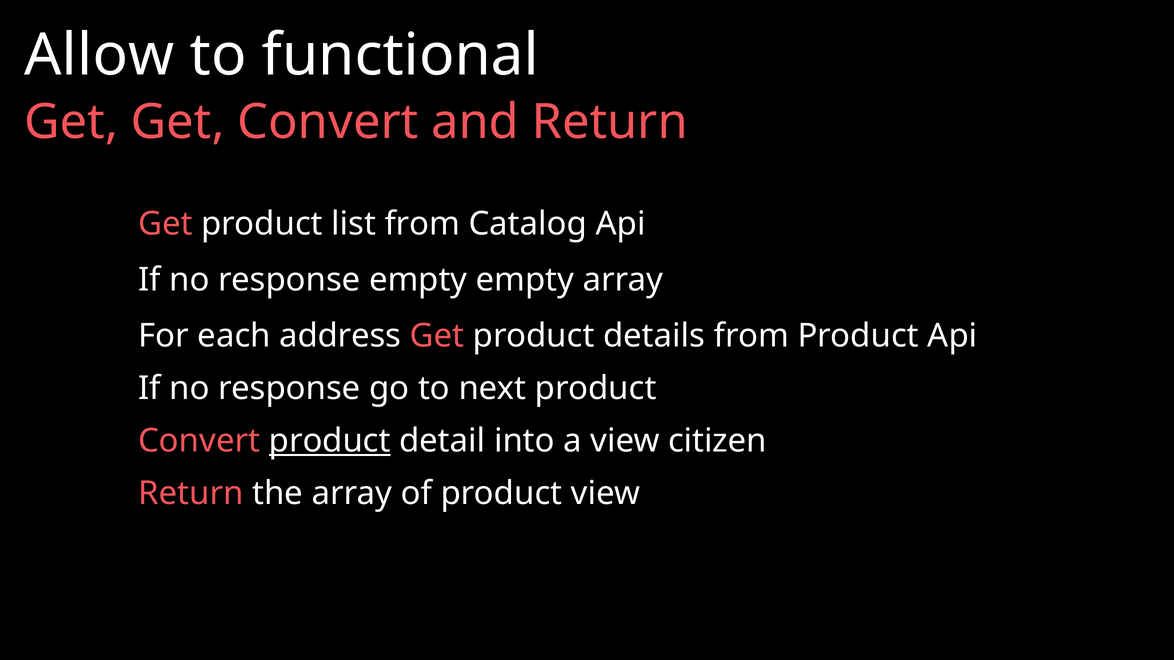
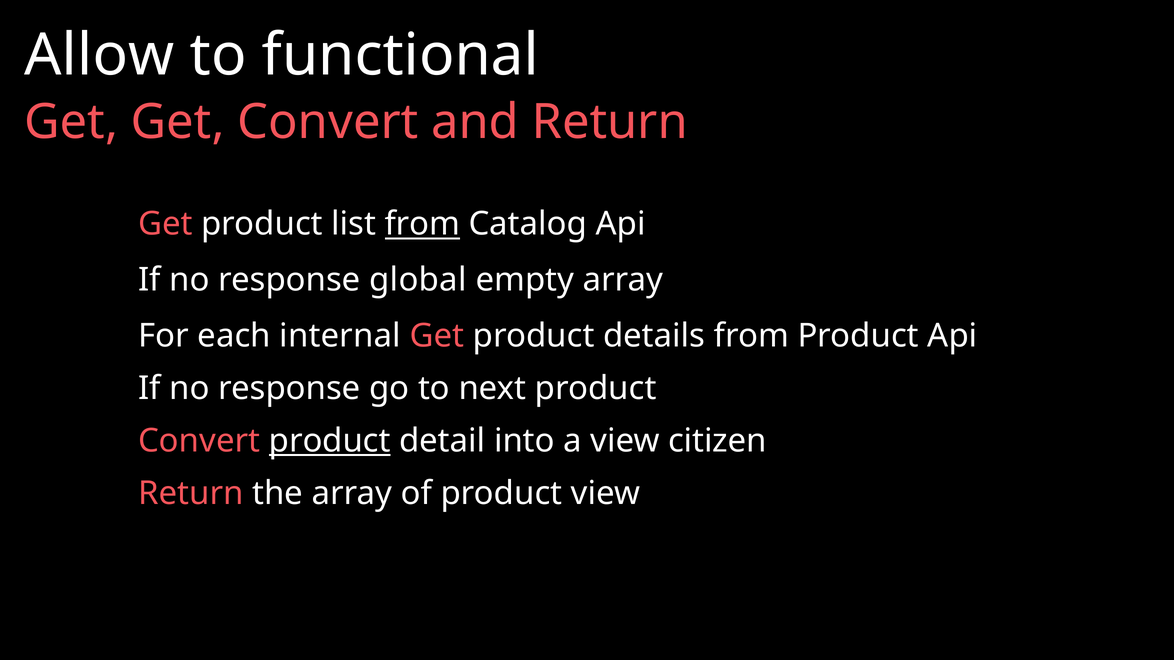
from at (422, 224) underline: none -> present
response empty: empty -> global
address: address -> internal
